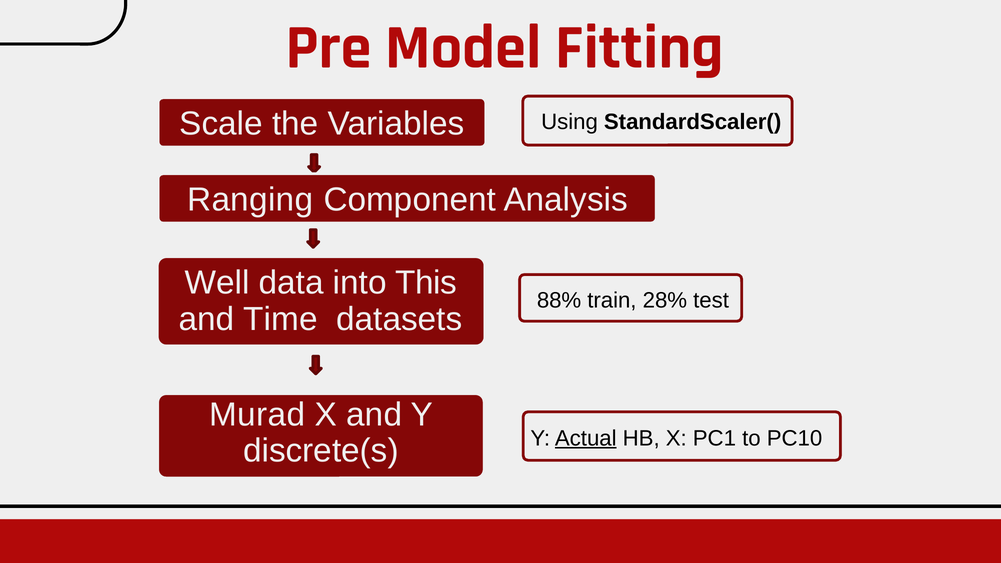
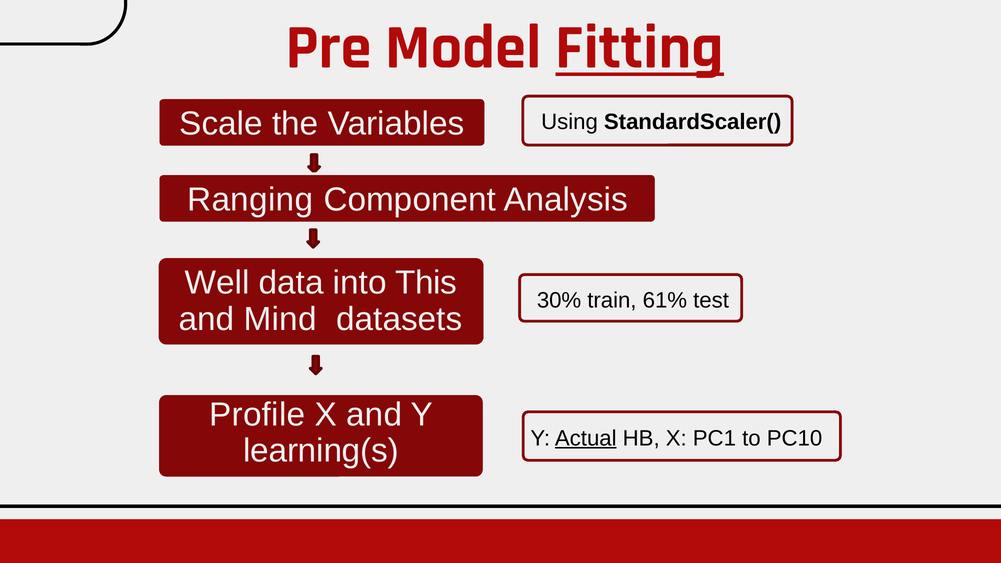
Fitting underline: none -> present
88%: 88% -> 30%
28%: 28% -> 61%
Time: Time -> Mind
Murad: Murad -> Profile
discrete(s: discrete(s -> learning(s
